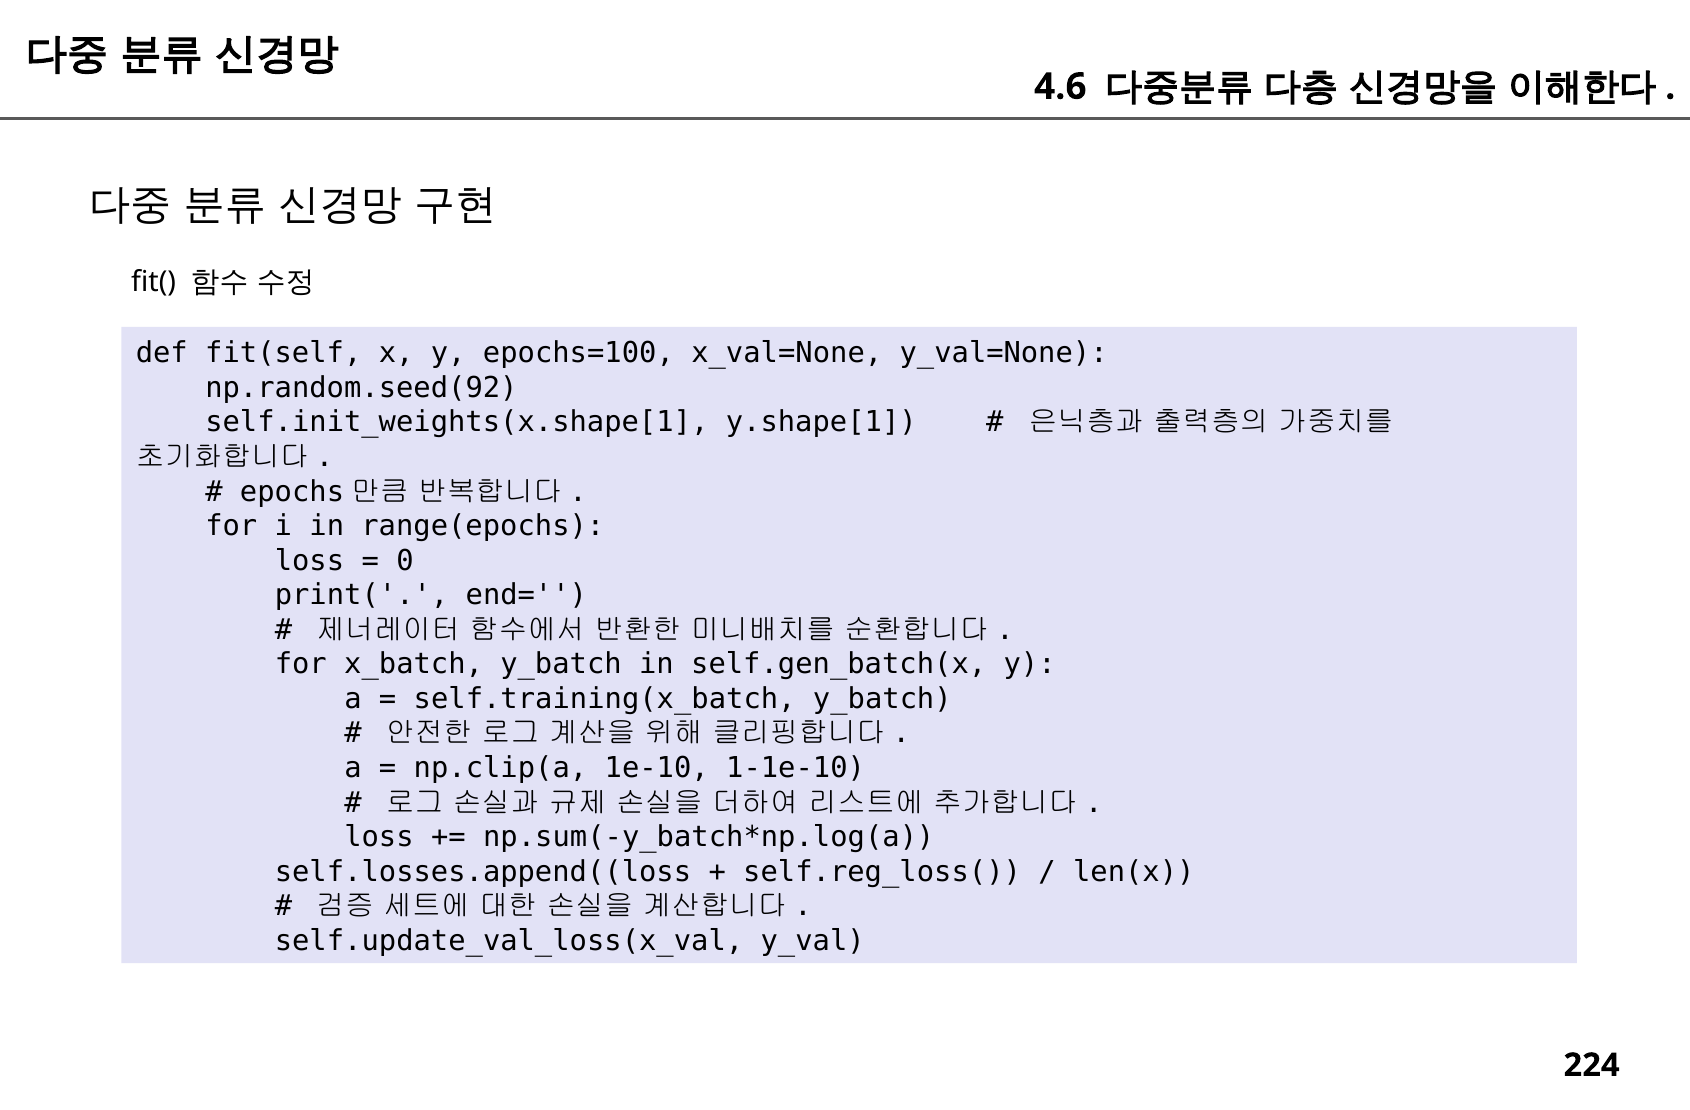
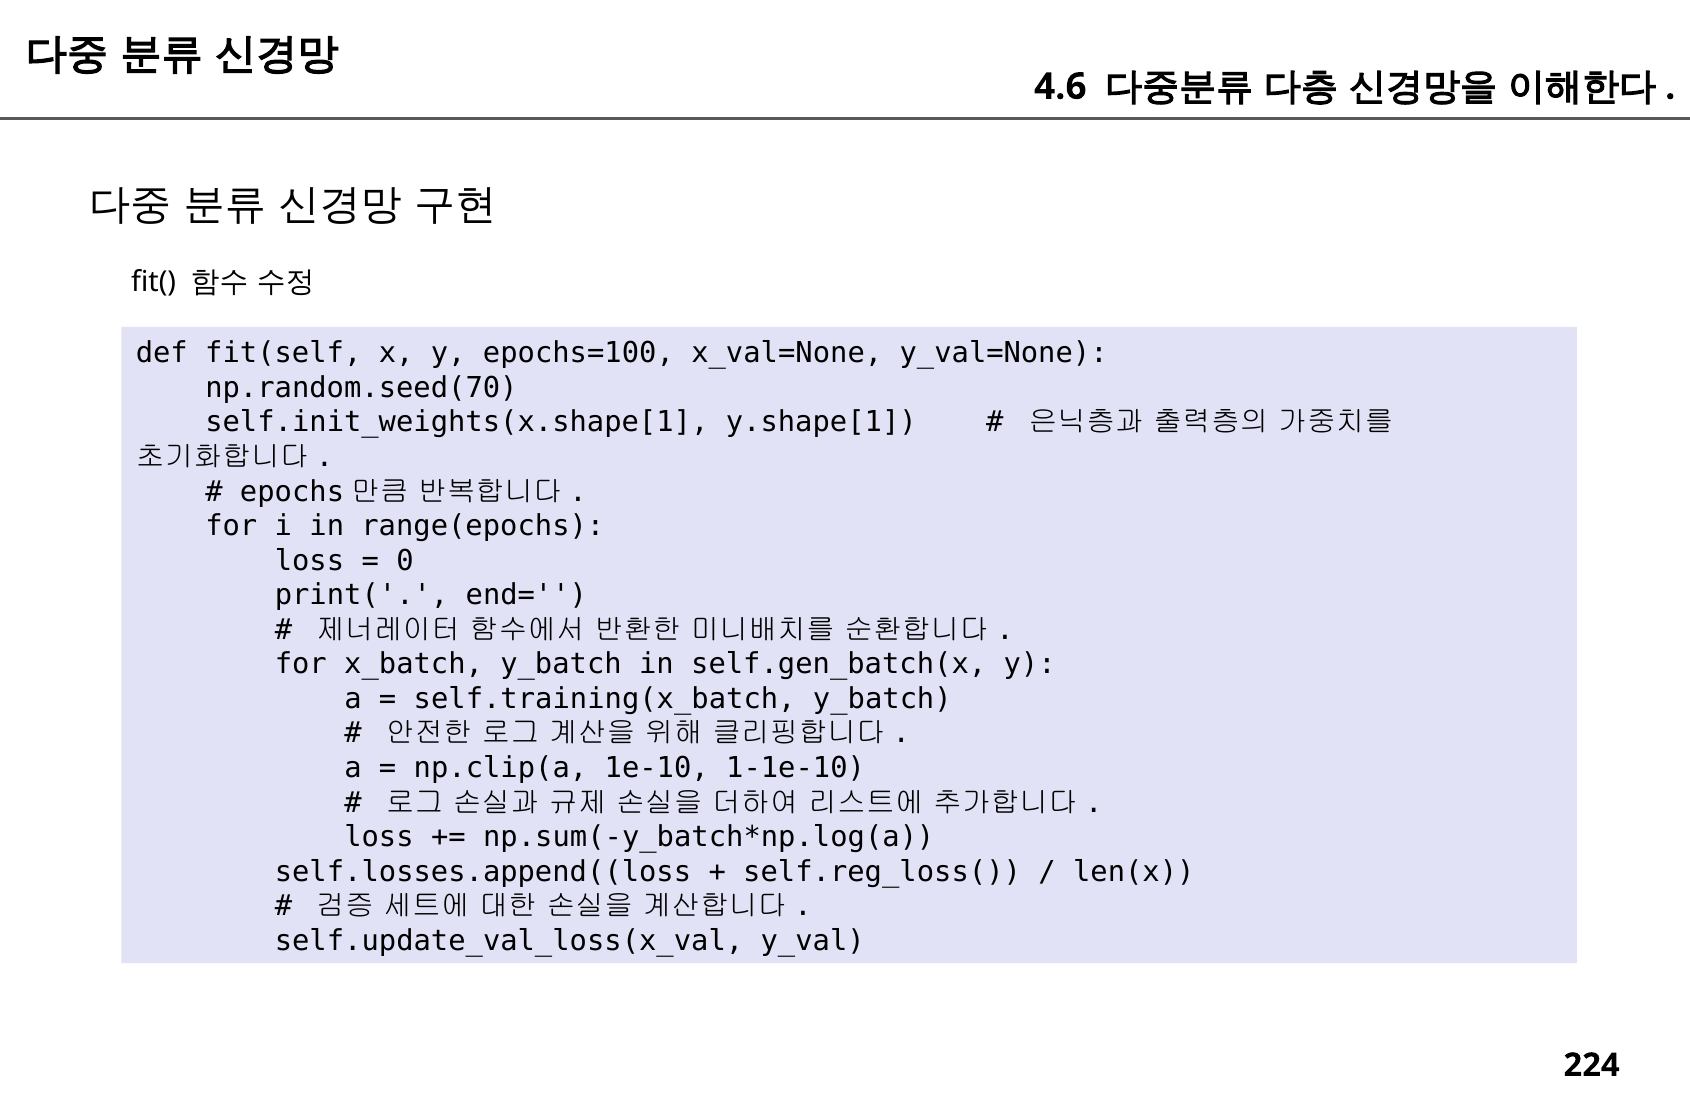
np.random.seed(92: np.random.seed(92 -> np.random.seed(70
